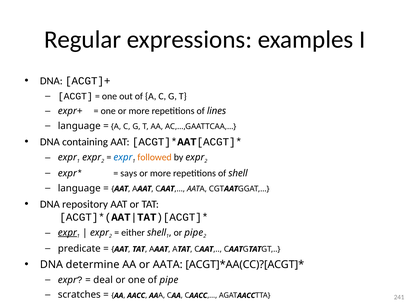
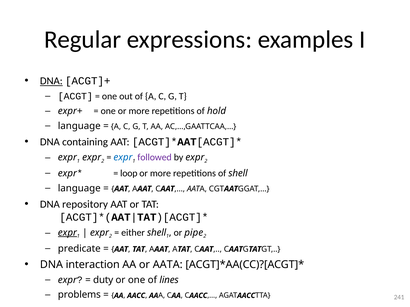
DNA at (51, 81) underline: none -> present
lines: lines -> hold
followed colour: orange -> purple
says: says -> loop
determine: determine -> interaction
deal: deal -> duty
of pipe: pipe -> lines
scratches: scratches -> problems
